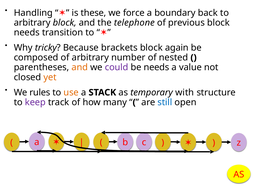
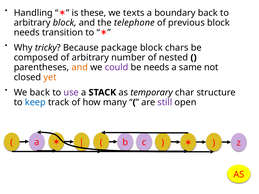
force: force -> texts
brackets: brackets -> package
again: again -> chars
value: value -> same
We rules: rules -> back
use colour: orange -> purple
with: with -> char
keep colour: purple -> blue
still colour: blue -> purple
